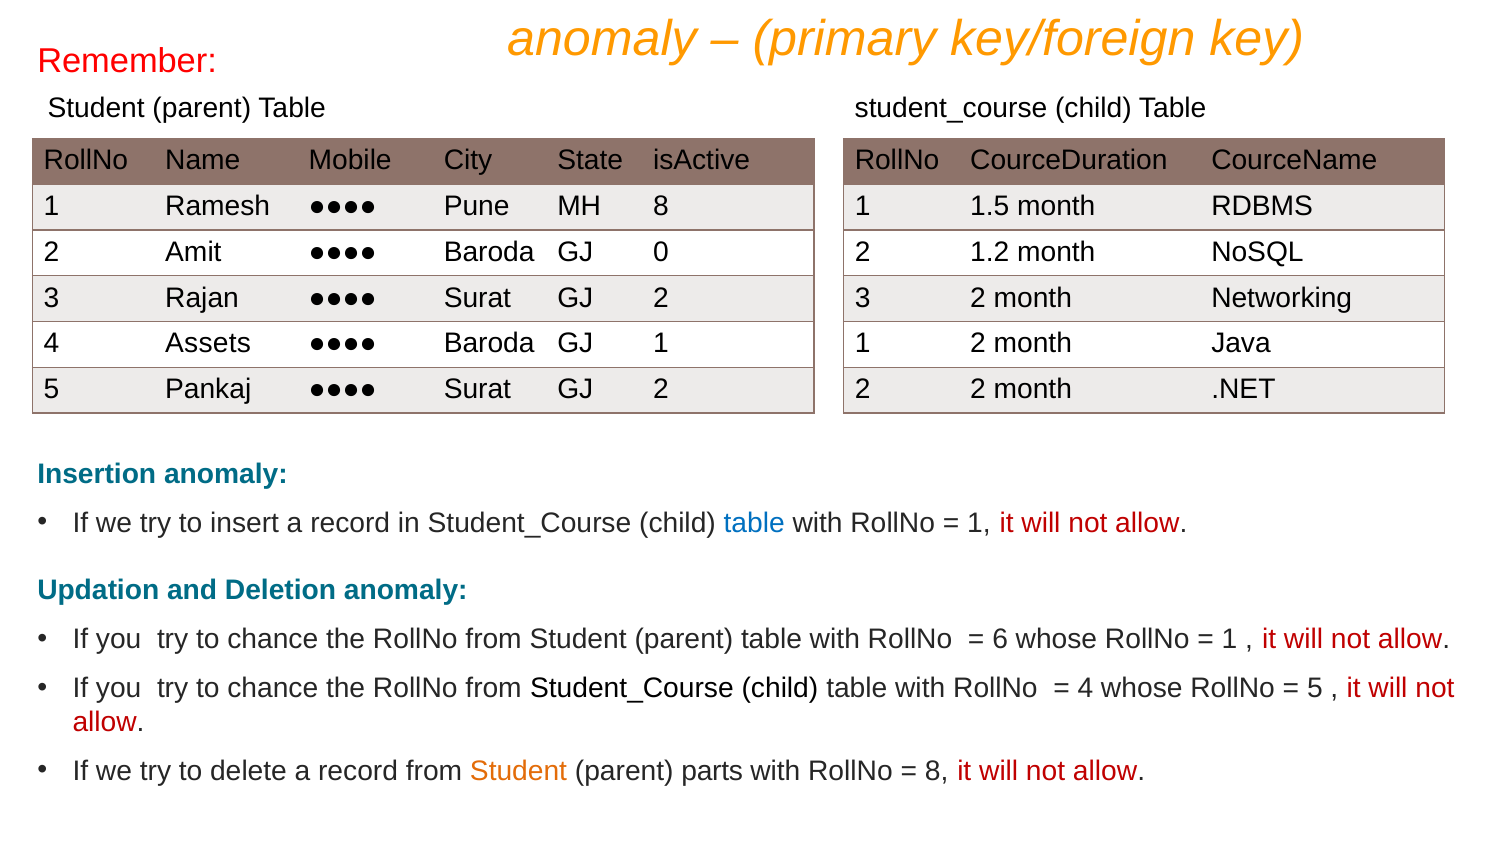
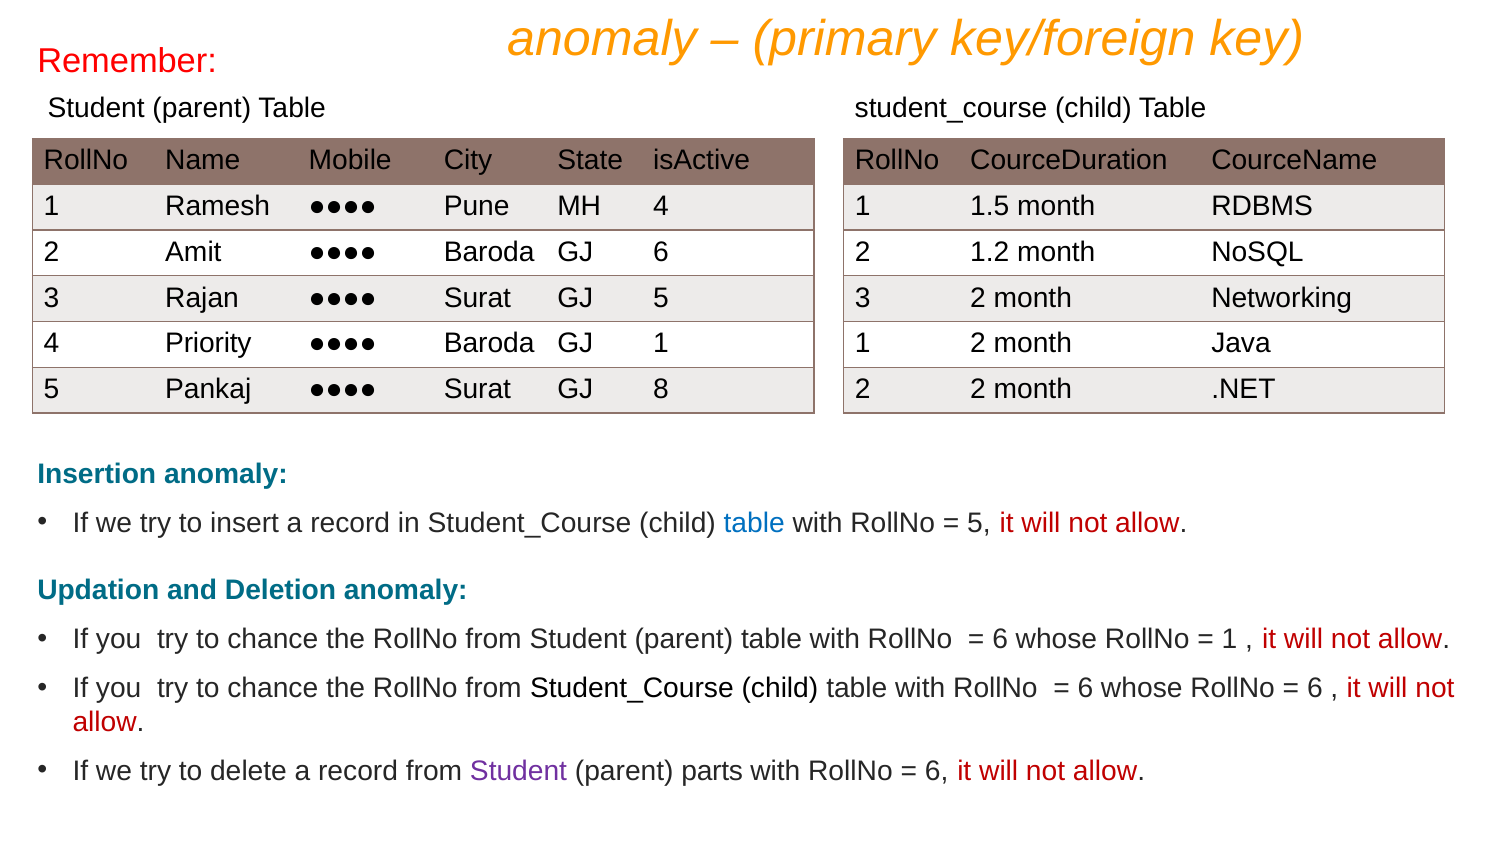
MH 8: 8 -> 4
GJ 0: 0 -> 6
2 at (661, 298): 2 -> 5
Assets: Assets -> Priority
2 at (661, 389): 2 -> 8
1 at (979, 523): 1 -> 5
4 at (1085, 688): 4 -> 6
5 at (1315, 688): 5 -> 6
Student at (519, 771) colour: orange -> purple
8 at (937, 771): 8 -> 6
